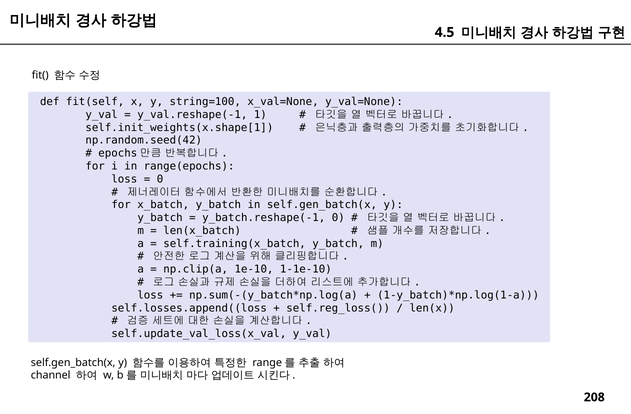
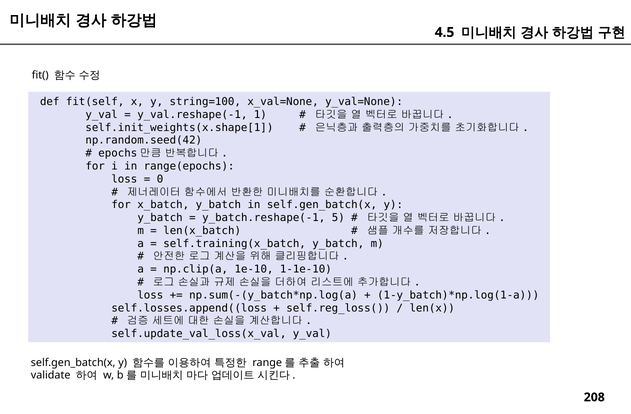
y_batch.reshape(-1 0: 0 -> 5
channel: channel -> validate
